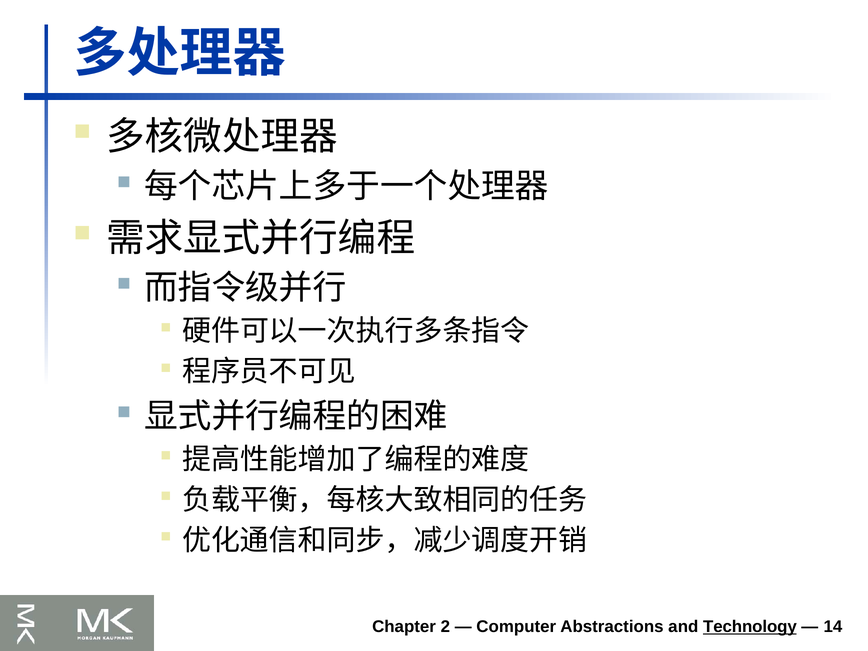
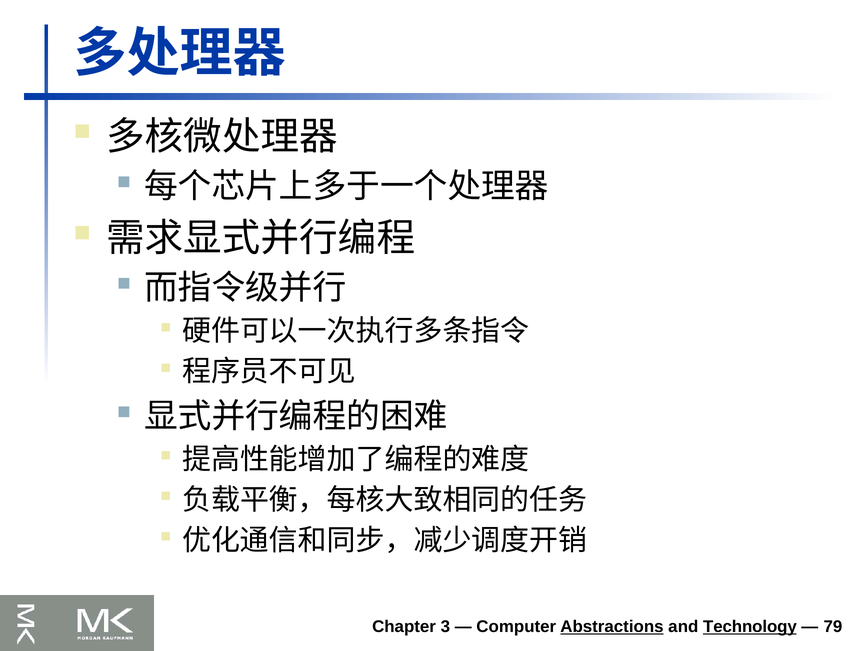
2: 2 -> 3
Abstractions underline: none -> present
14: 14 -> 79
